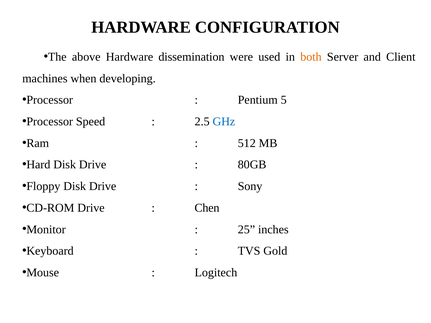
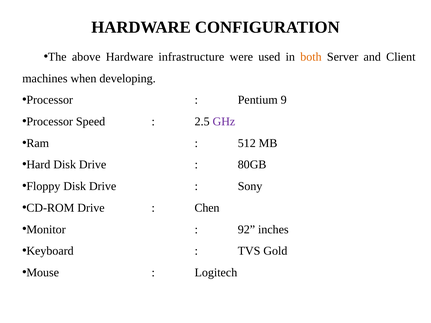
dissemination: dissemination -> infrastructure
5: 5 -> 9
GHz colour: blue -> purple
25: 25 -> 92
